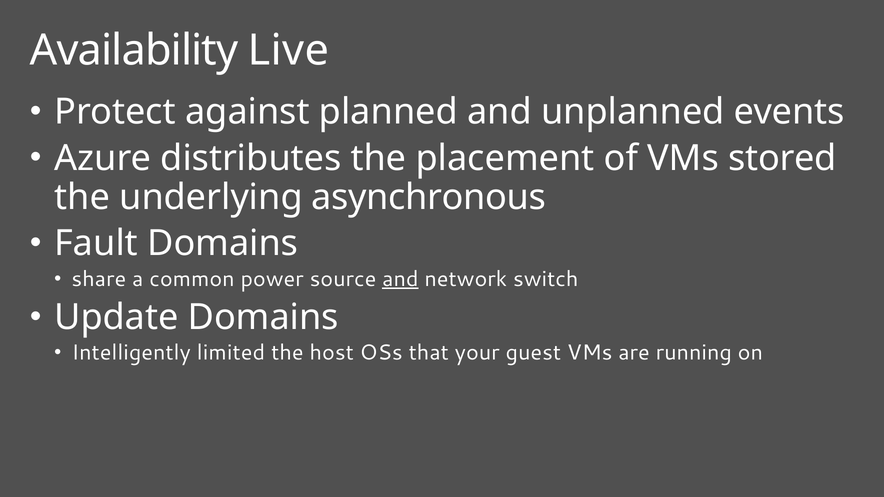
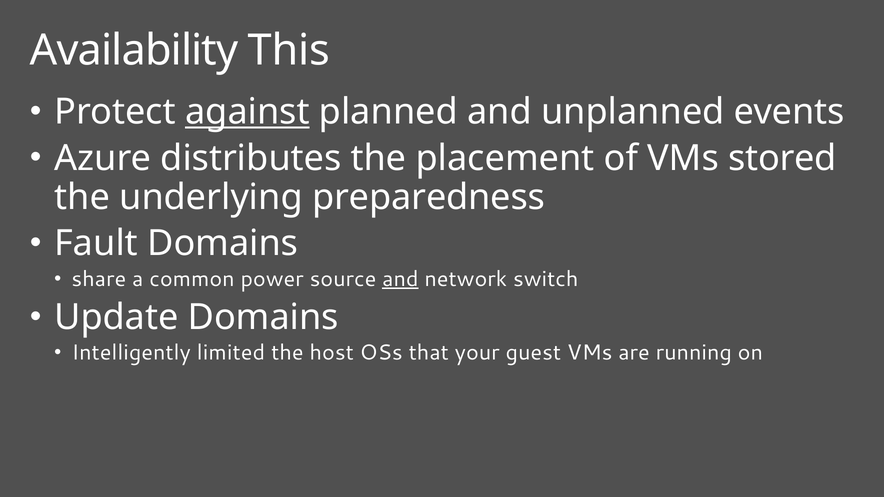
Live: Live -> This
against underline: none -> present
asynchronous: asynchronous -> preparedness
